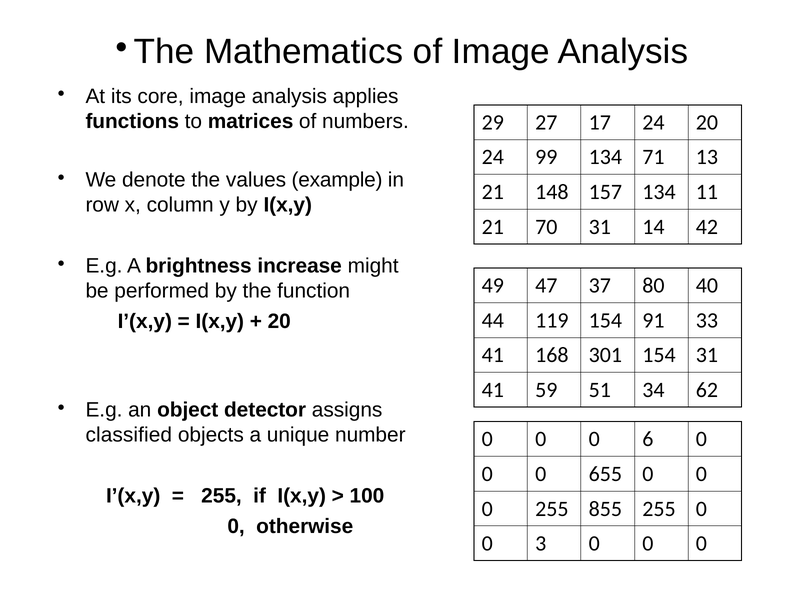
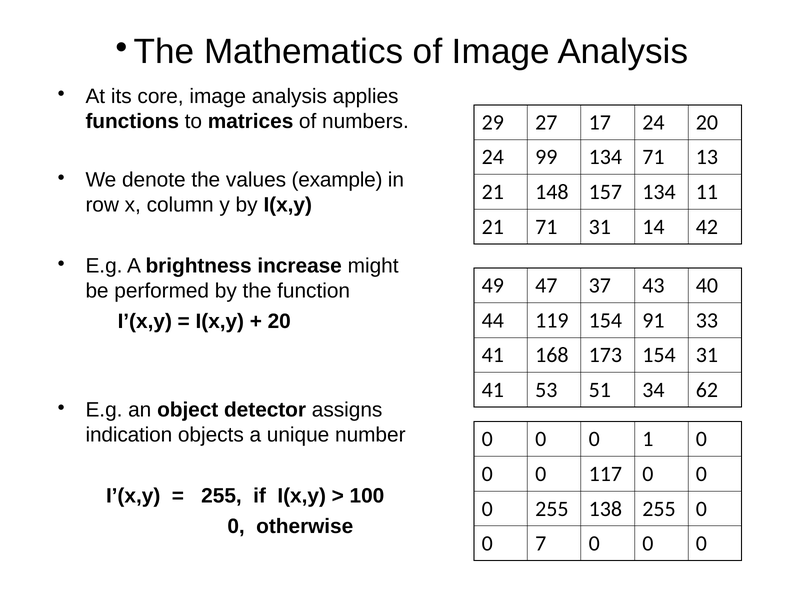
21 70: 70 -> 71
80: 80 -> 43
301: 301 -> 173
59: 59 -> 53
classified: classified -> indication
6: 6 -> 1
655: 655 -> 117
855: 855 -> 138
3: 3 -> 7
